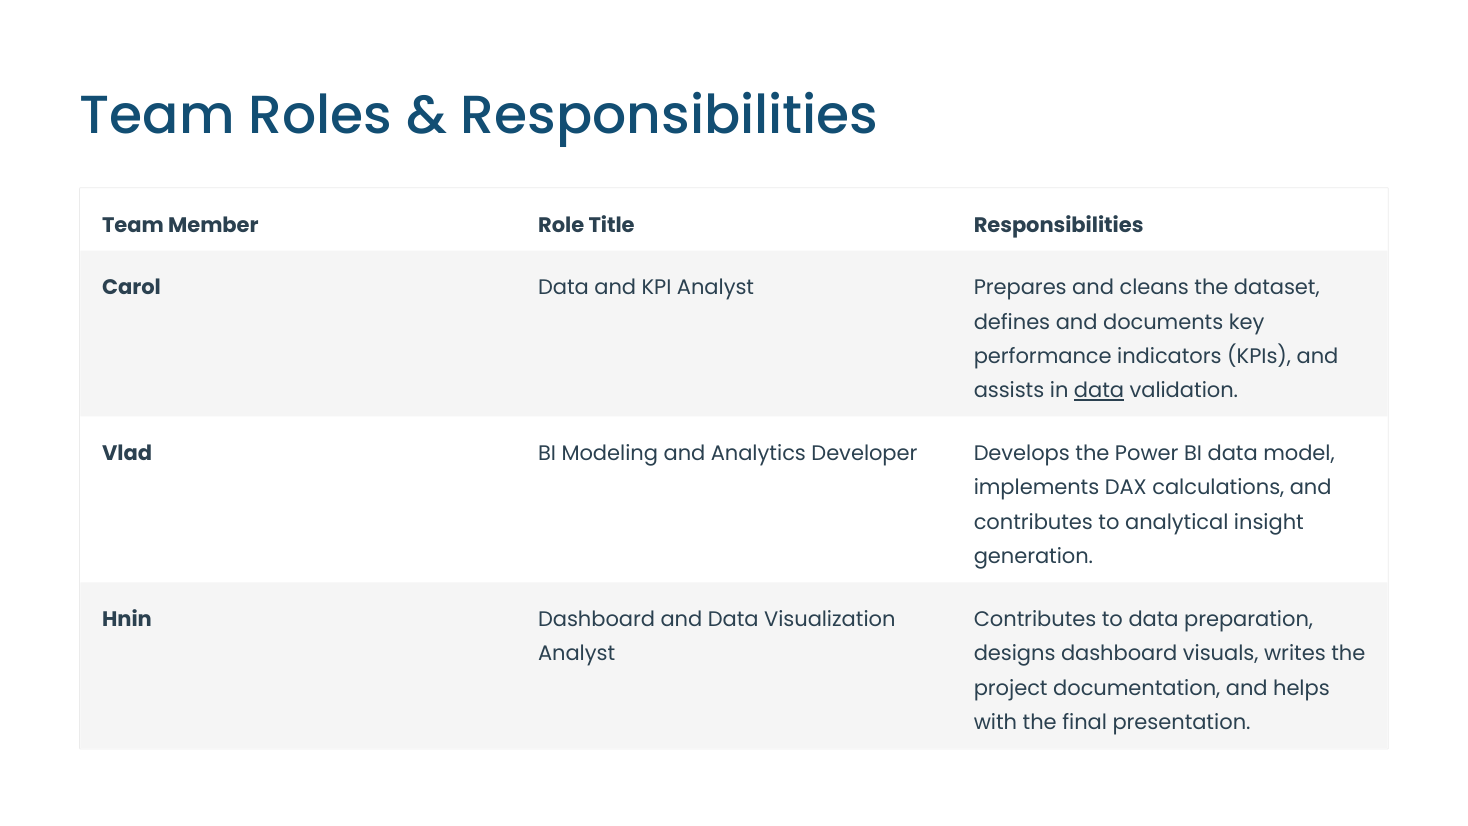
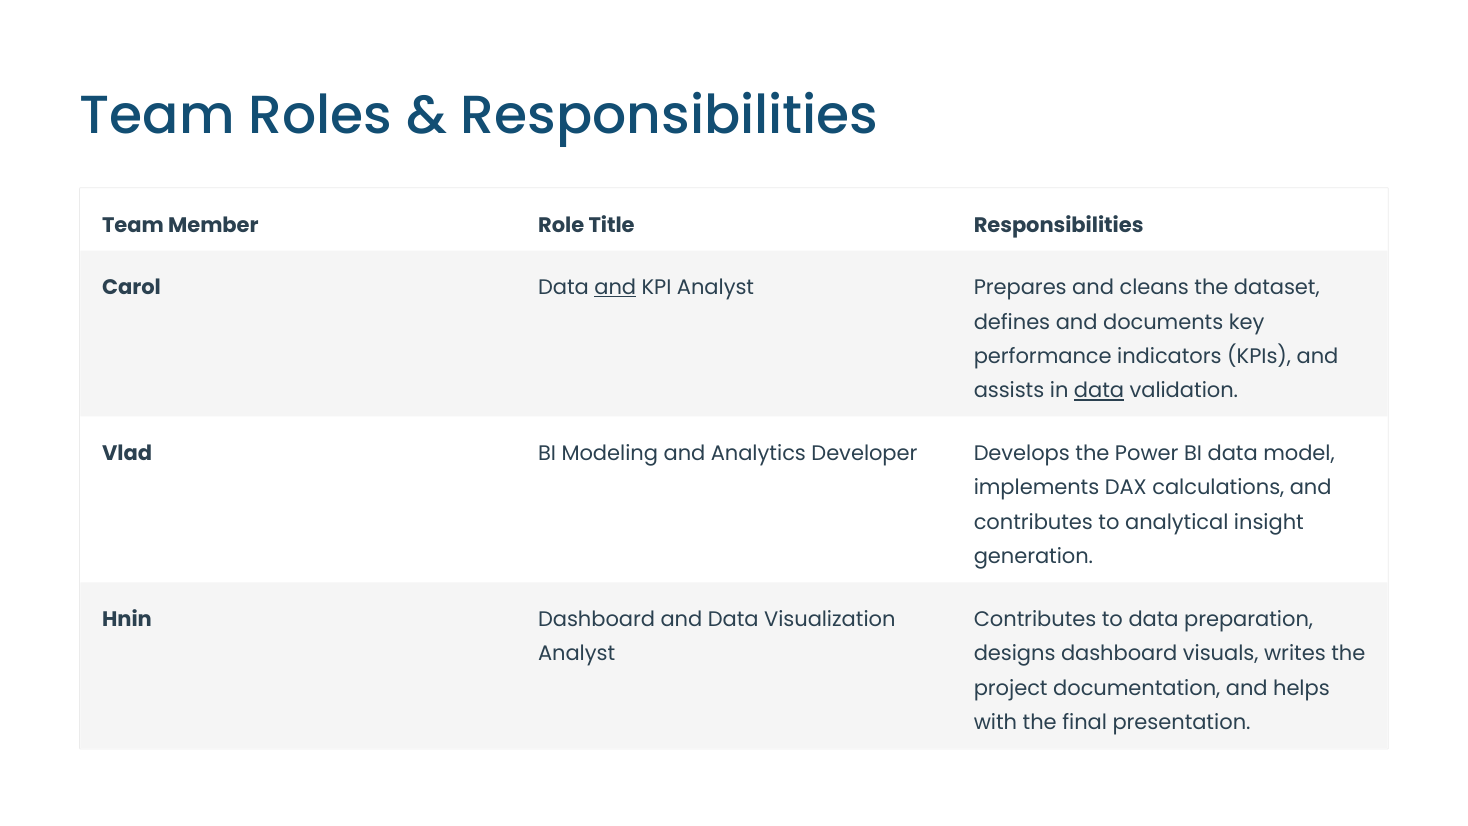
and at (615, 288) underline: none -> present
